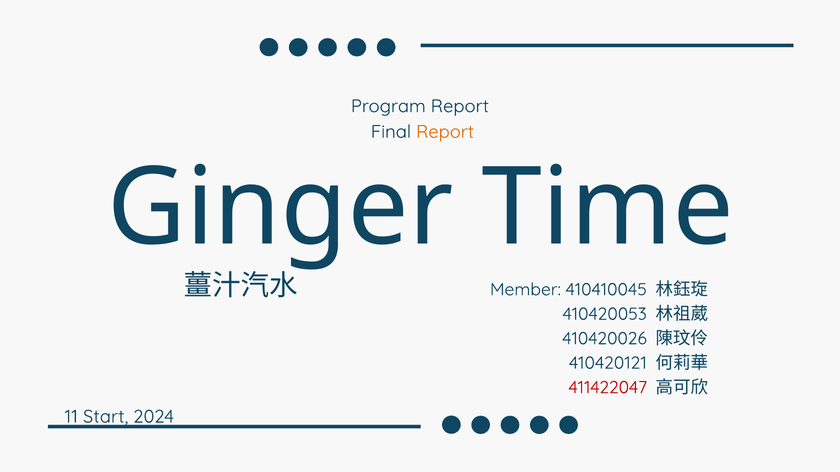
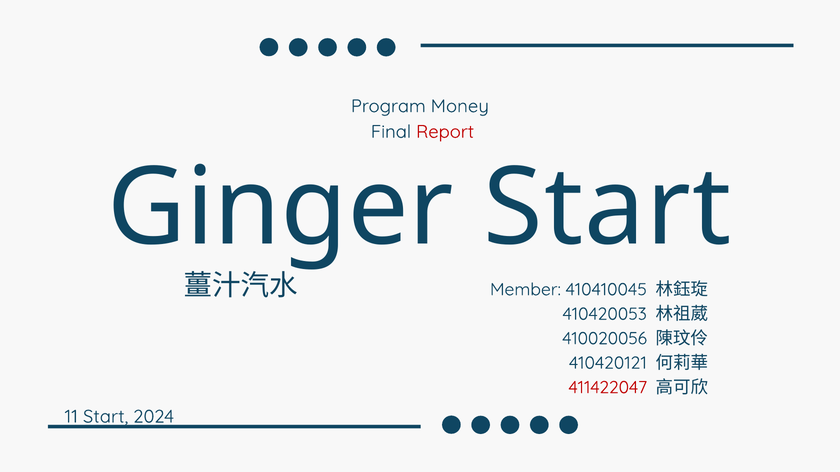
Program Report: Report -> Money
Report at (445, 132) colour: orange -> red
Time at (608, 208): Time -> Start
410420026: 410420026 -> 410020056
